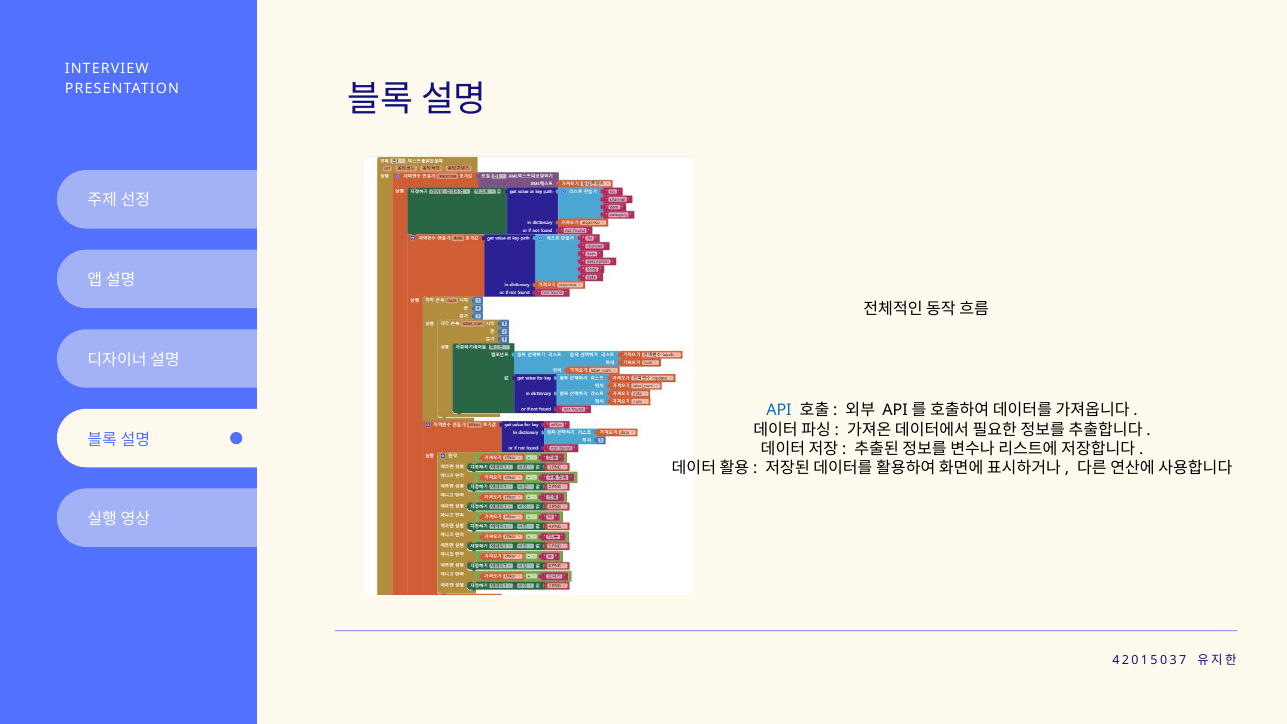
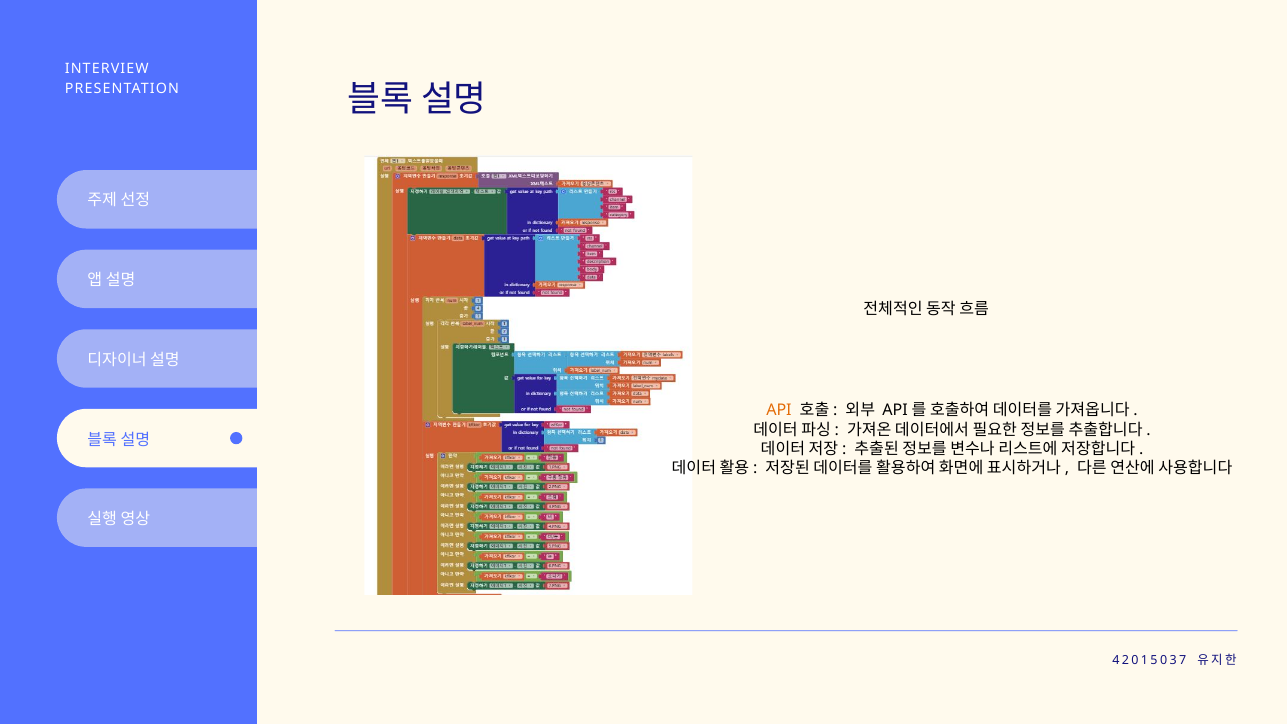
API colour: blue -> orange
